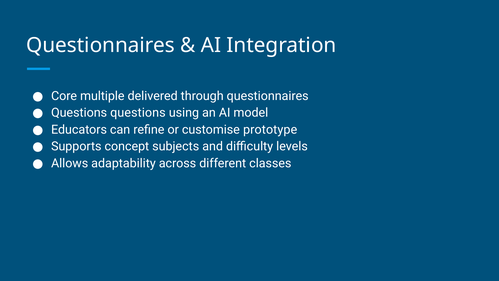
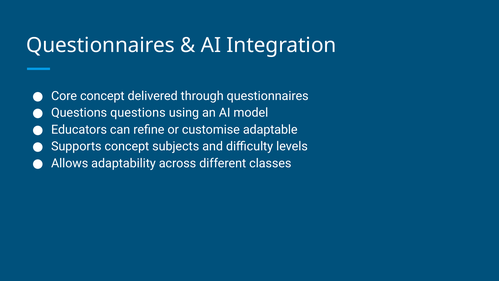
Core multiple: multiple -> concept
prototype: prototype -> adaptable
